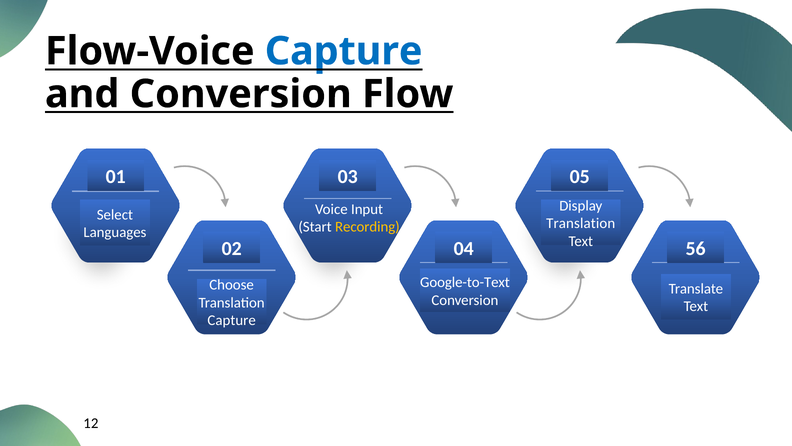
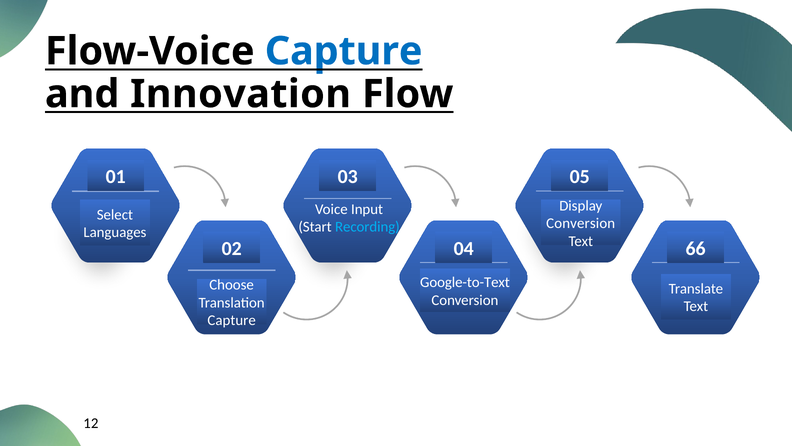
and Conversion: Conversion -> Innovation
Translation at (581, 223): Translation -> Conversion
Recording colour: yellow -> light blue
56: 56 -> 66
